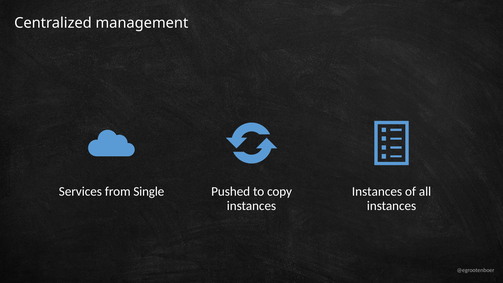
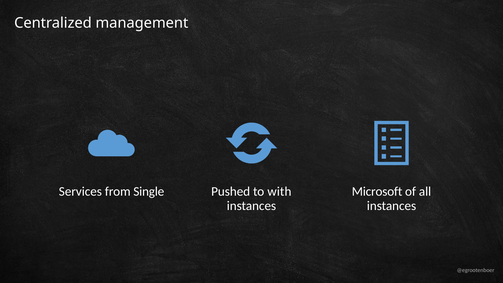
copy: copy -> with
Instances at (377, 192): Instances -> Microsoft
